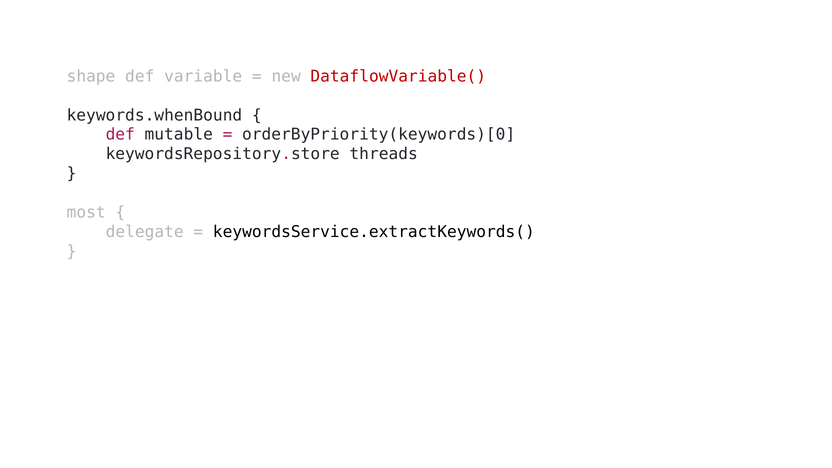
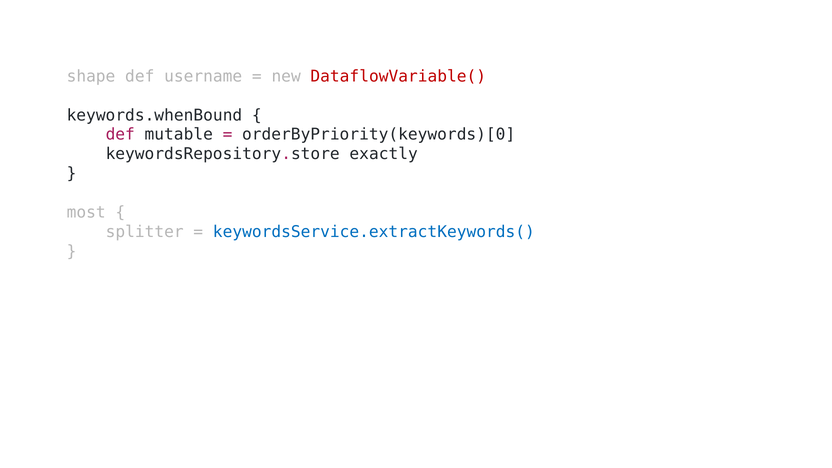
variable: variable -> username
threads: threads -> exactly
delegate: delegate -> splitter
keywordsService.extractKeywords( colour: black -> blue
